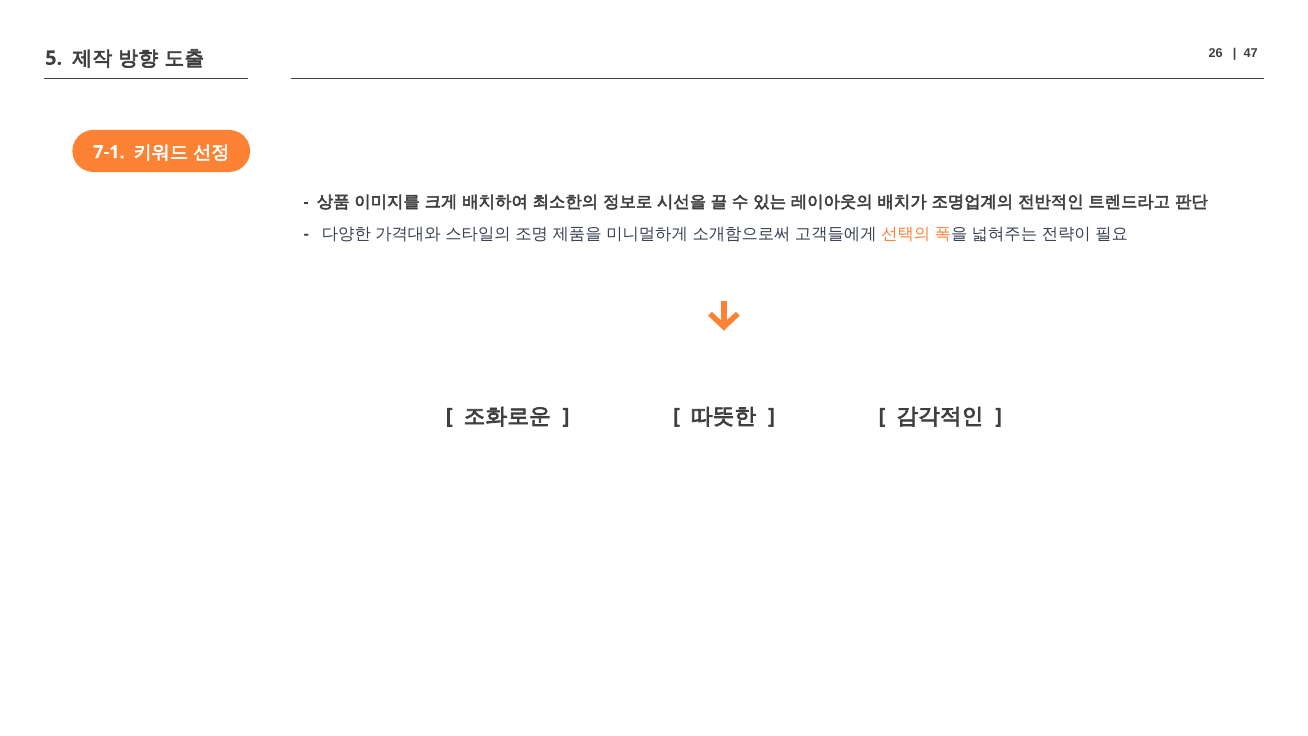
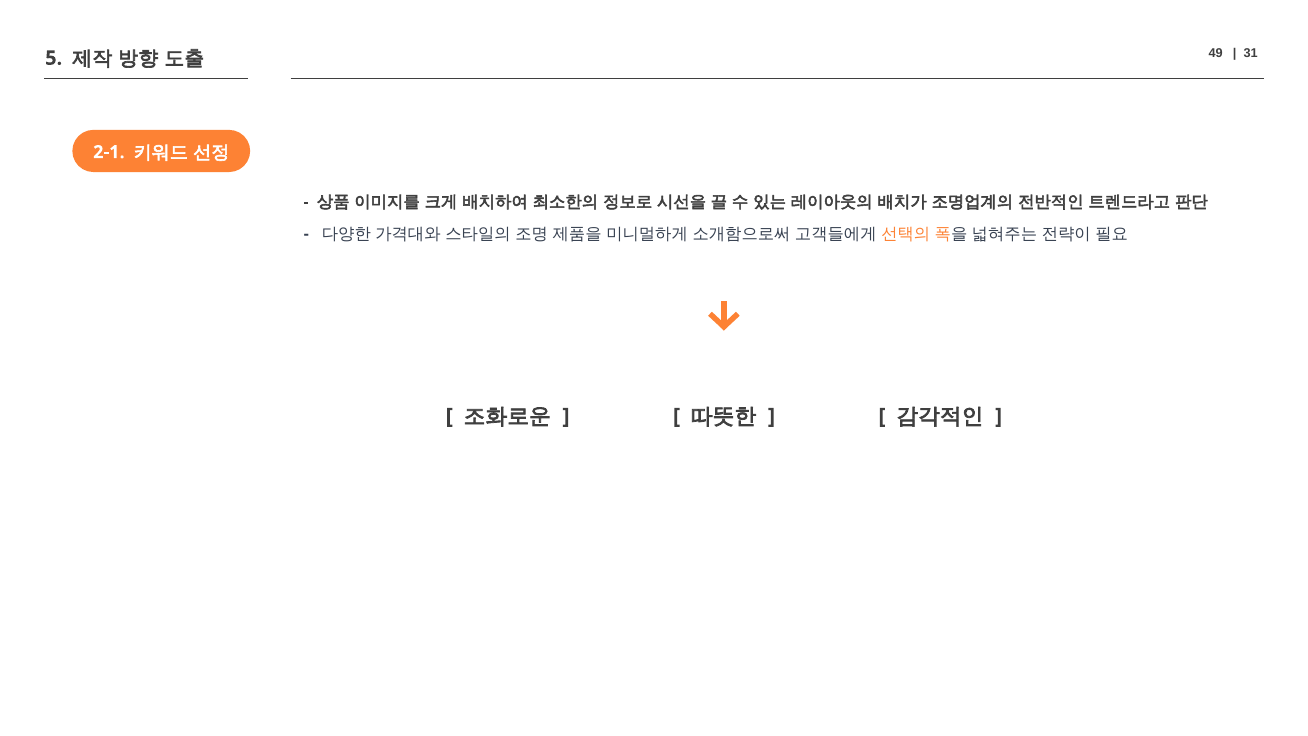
26: 26 -> 49
47: 47 -> 31
7-1: 7-1 -> 2-1
